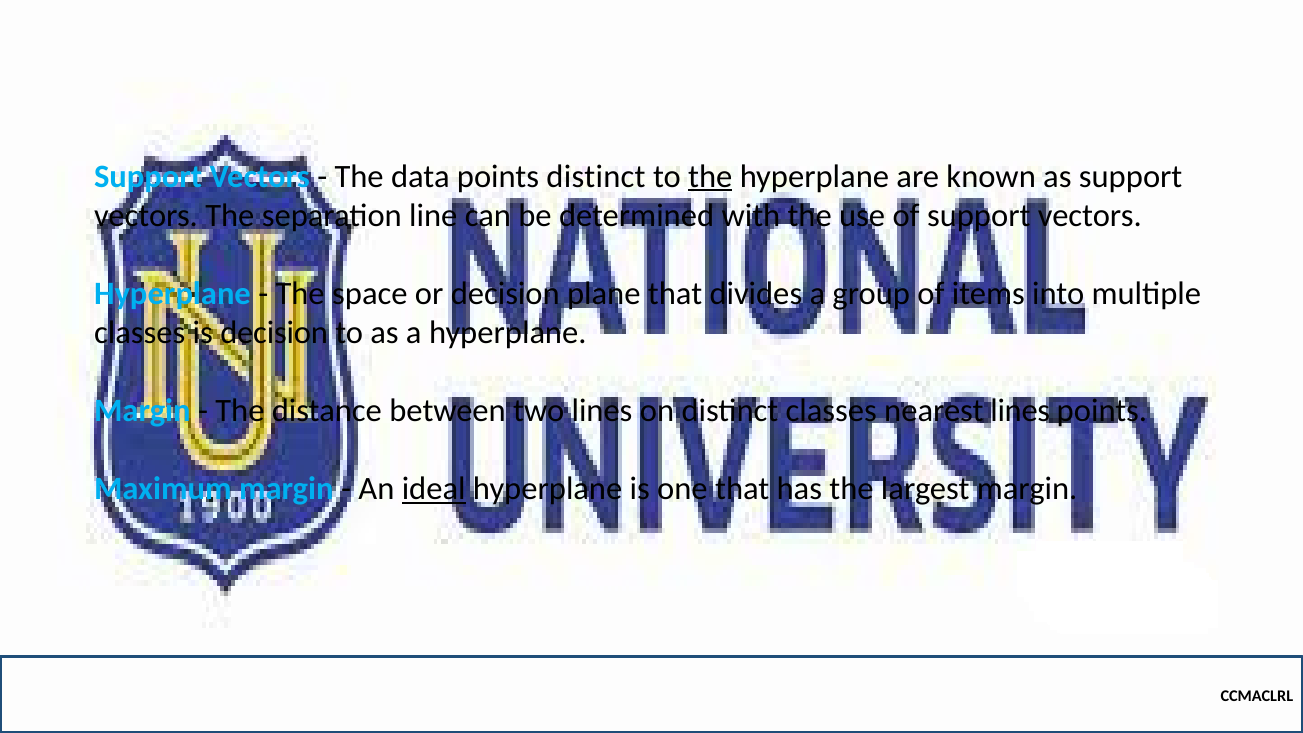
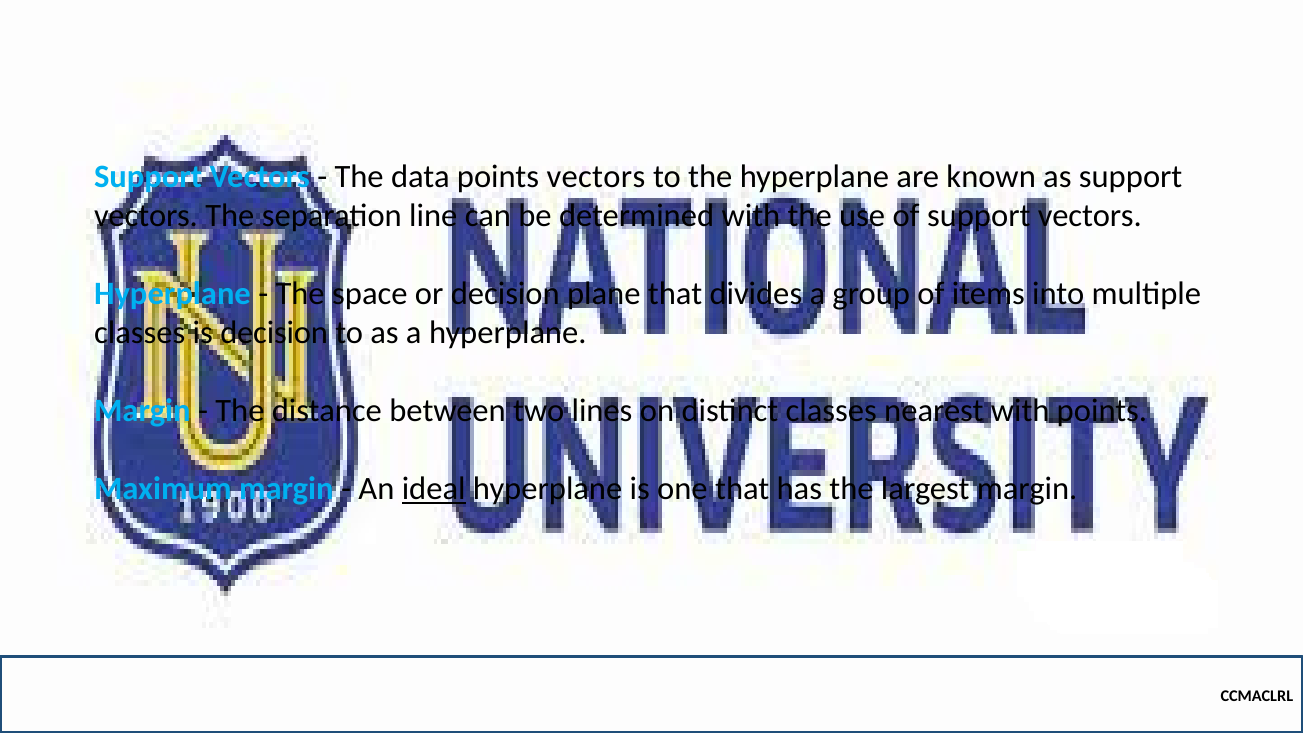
points distinct: distinct -> vectors
the at (710, 176) underline: present -> none
nearest lines: lines -> with
